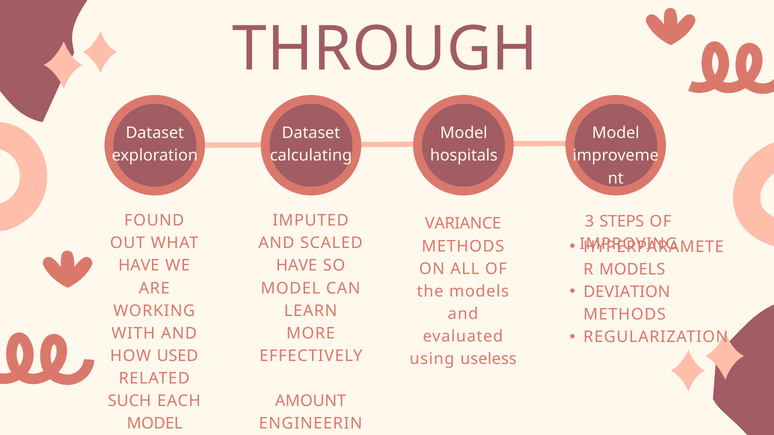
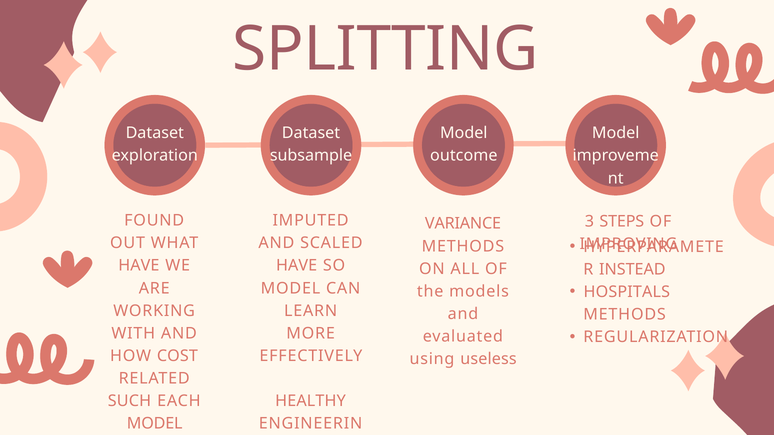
THROUGH: THROUGH -> SPLITTING
calculating: calculating -> subsample
hospitals: hospitals -> outcome
MODELS at (632, 270): MODELS -> INSTEAD
DEVIATION: DEVIATION -> HOSPITALS
USED: USED -> COST
AMOUNT: AMOUNT -> HEALTHY
